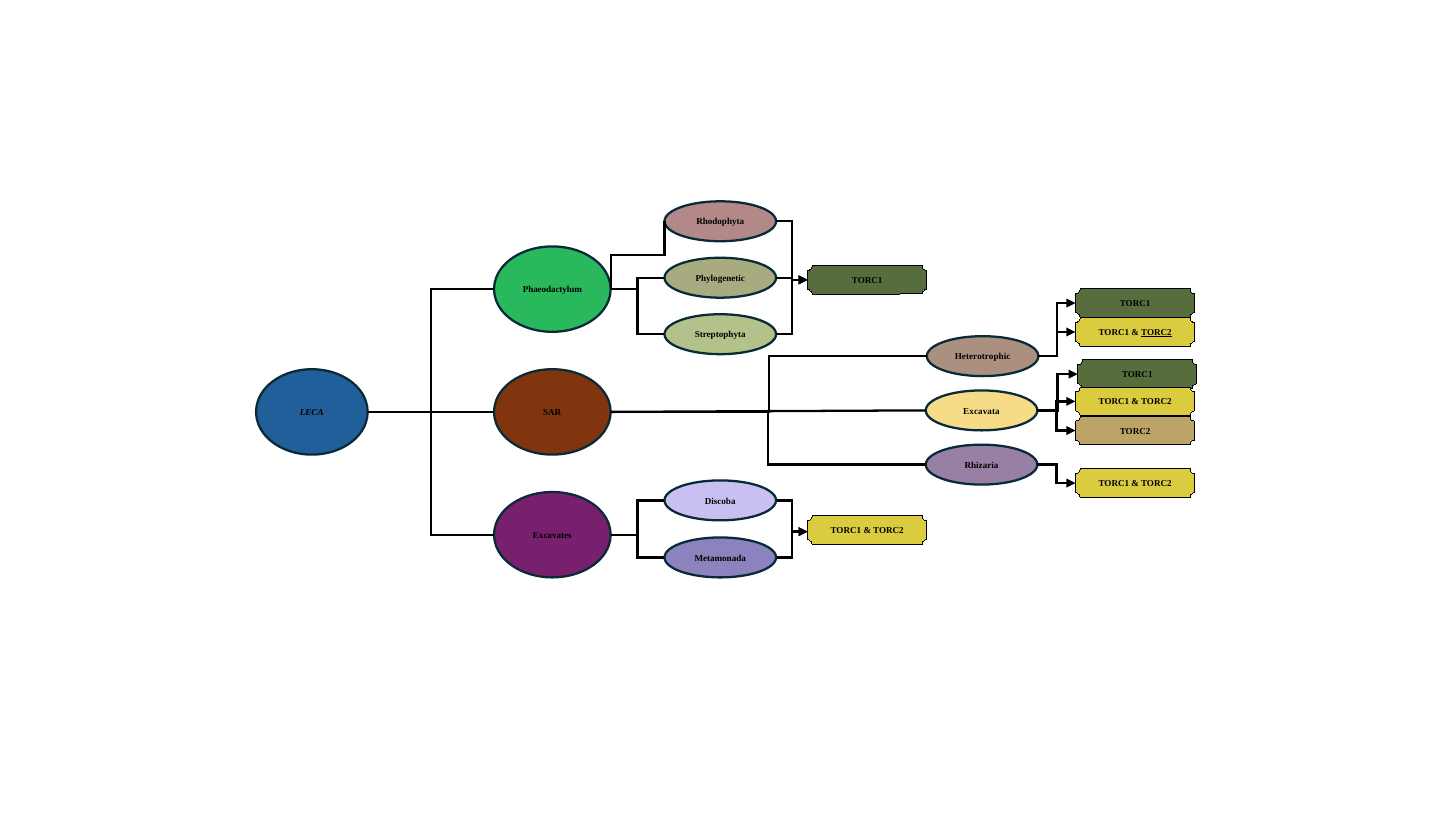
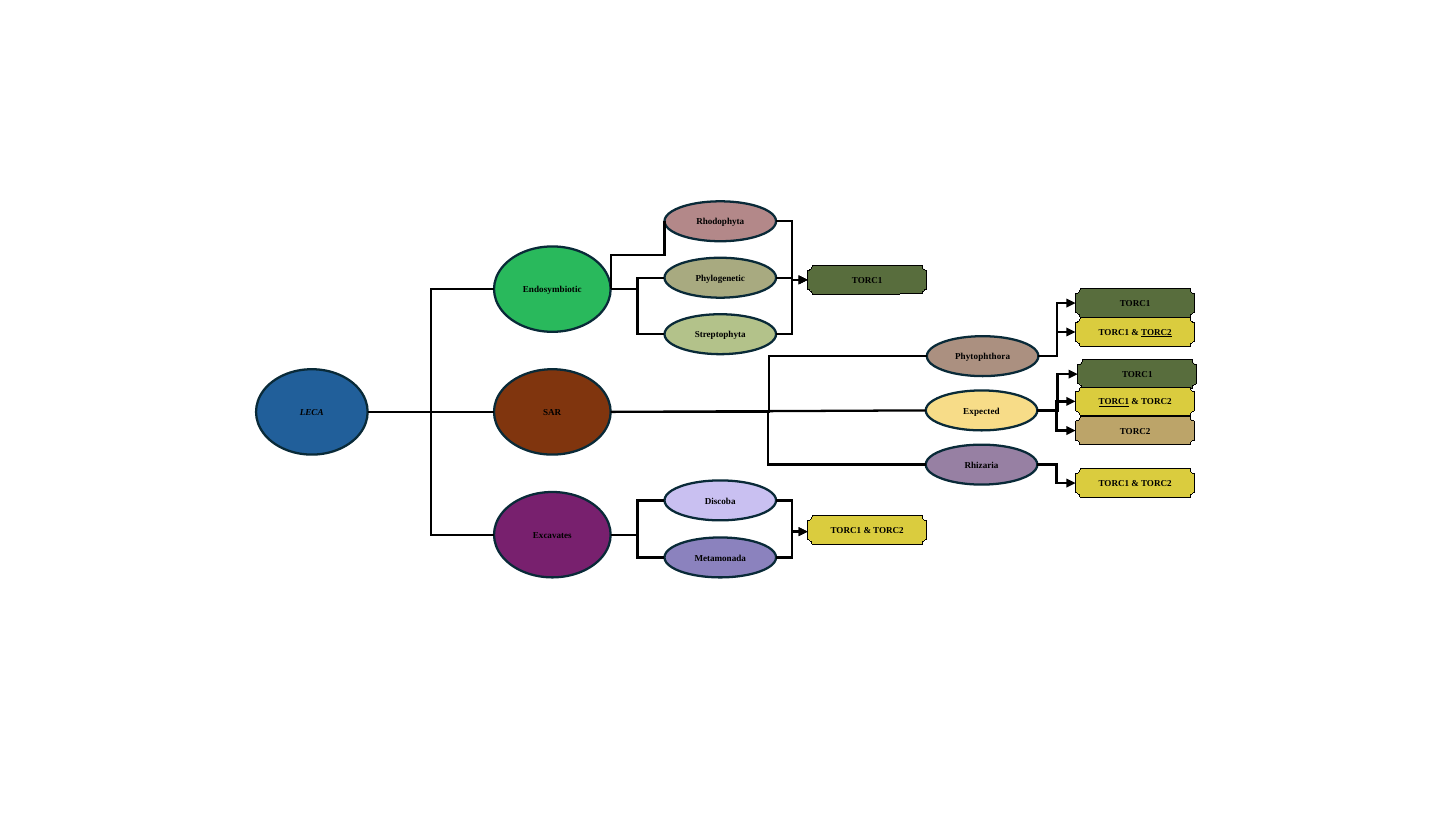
Phaeodactylum: Phaeodactylum -> Endosymbiotic
Heterotrophic: Heterotrophic -> Phytophthora
TORC1 at (1114, 402) underline: none -> present
Excavata: Excavata -> Expected
